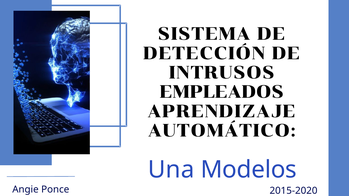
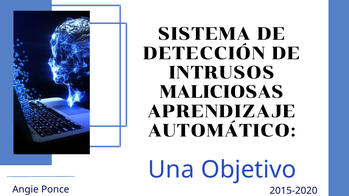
EMPLEADOS: EMPLEADOS -> MALICIOSAS
Modelos: Modelos -> Objetivo
